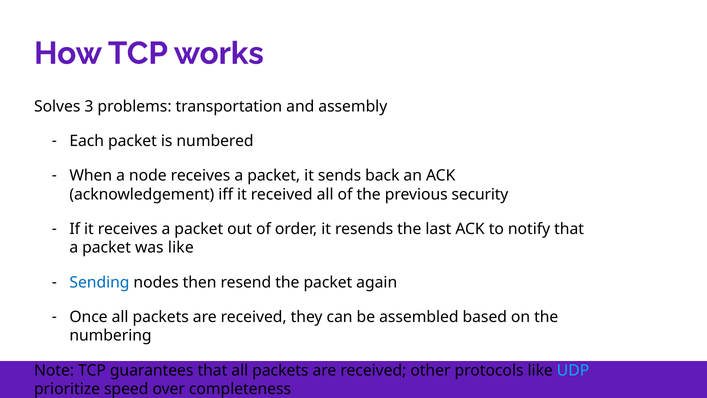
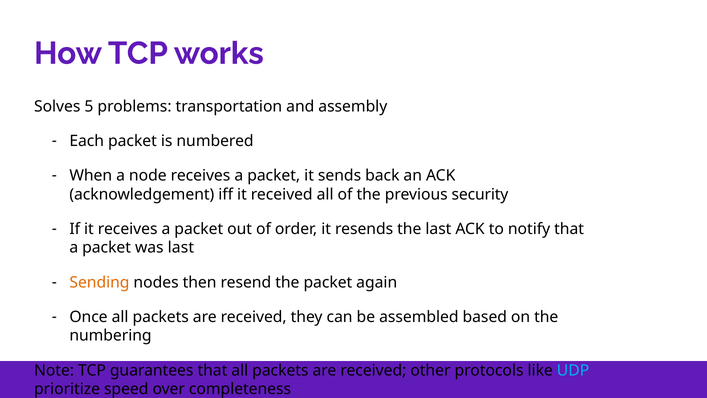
3: 3 -> 5
was like: like -> last
Sending colour: blue -> orange
